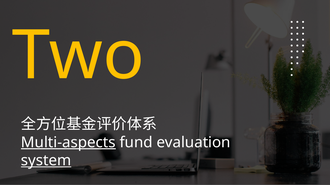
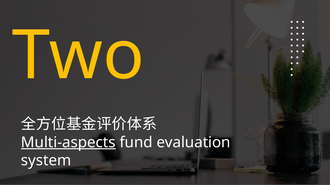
system underline: present -> none
